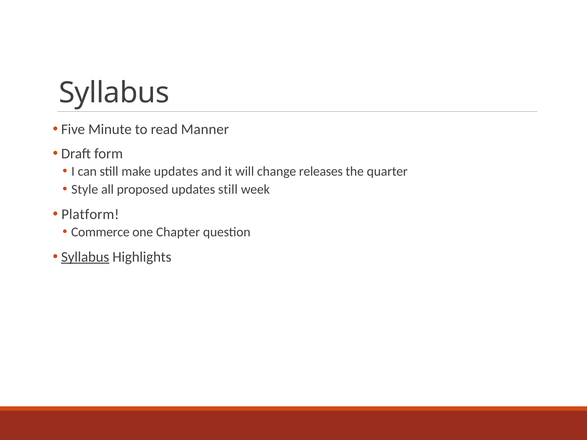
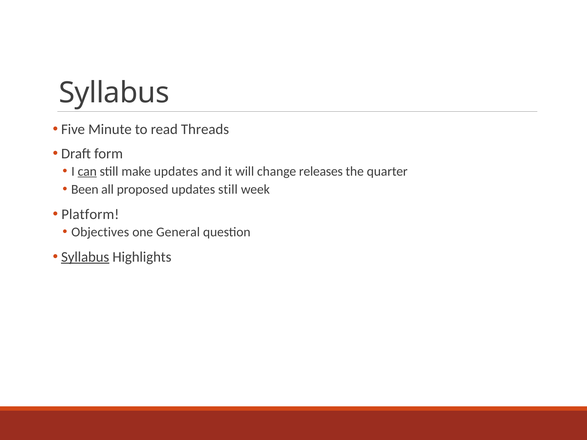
Manner: Manner -> Threads
can underline: none -> present
Style: Style -> Been
Commerce: Commerce -> Objectives
Chapter: Chapter -> General
